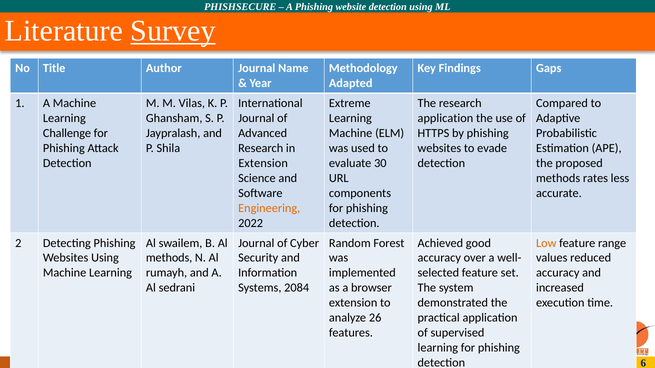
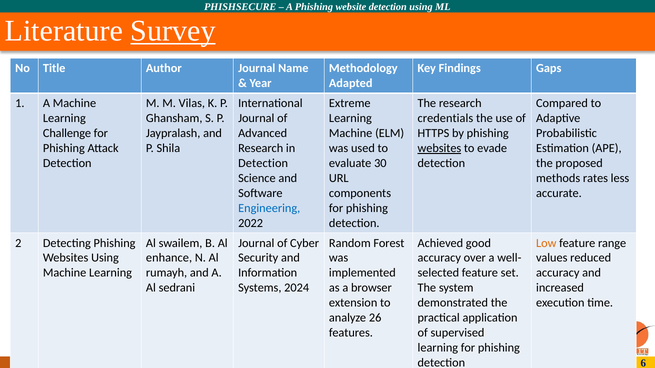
application at (445, 118): application -> credentials
websites at (439, 148) underline: none -> present
Extension at (263, 163): Extension -> Detection
Engineering colour: orange -> blue
methods at (169, 258): methods -> enhance
2084: 2084 -> 2024
